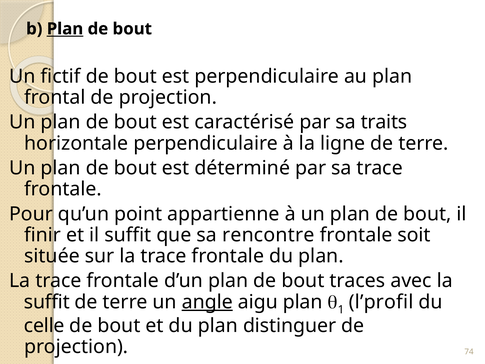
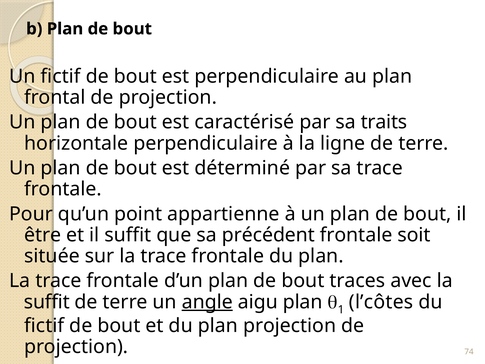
Plan at (65, 29) underline: present -> none
finir: finir -> être
rencontre: rencontre -> précédent
l’profil: l’profil -> l’côtes
celle at (44, 325): celle -> fictif
plan distinguer: distinguer -> projection
